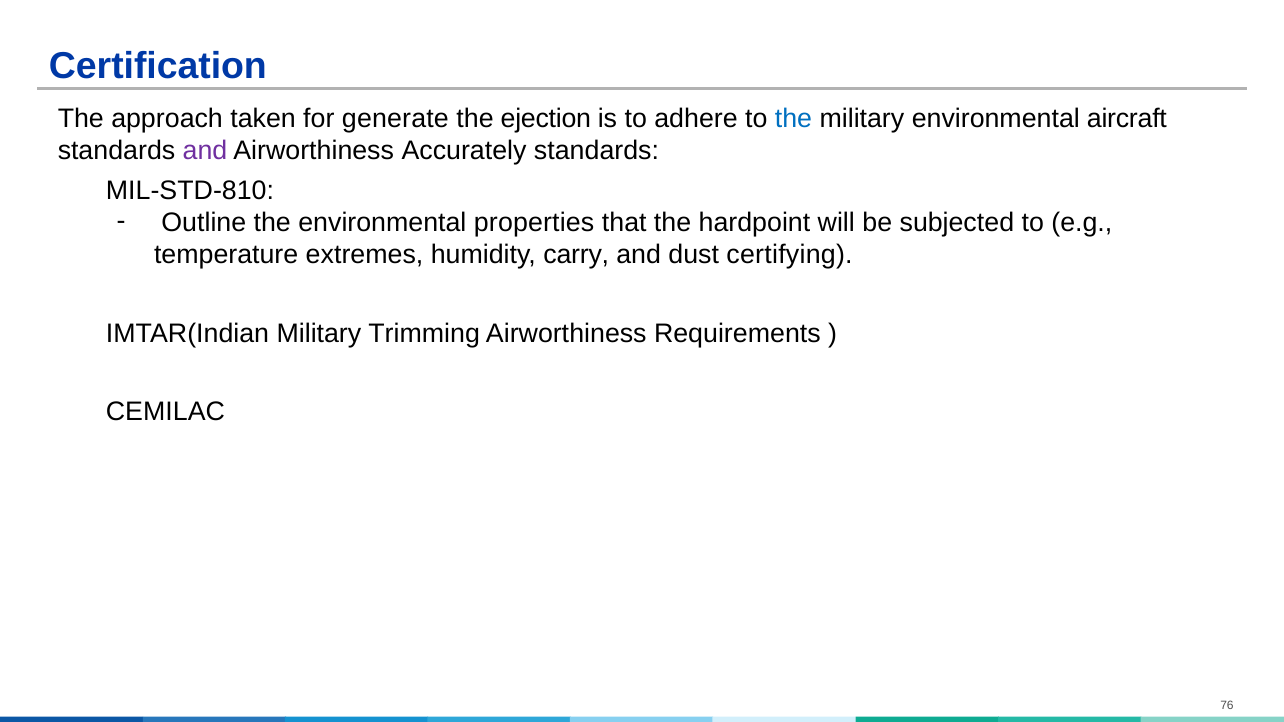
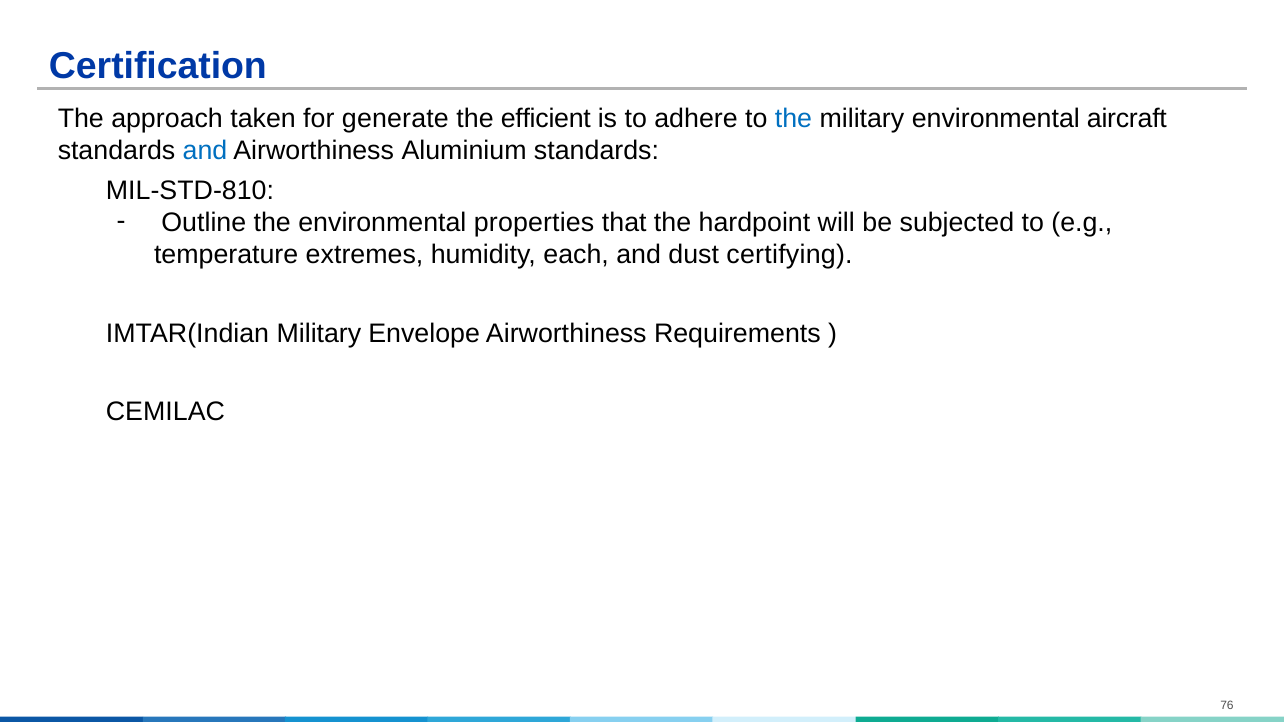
ejection: ejection -> efficient
and at (205, 151) colour: purple -> blue
Accurately: Accurately -> Aluminium
carry: carry -> each
Trimming: Trimming -> Envelope
